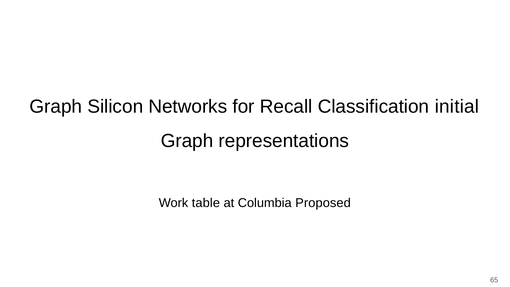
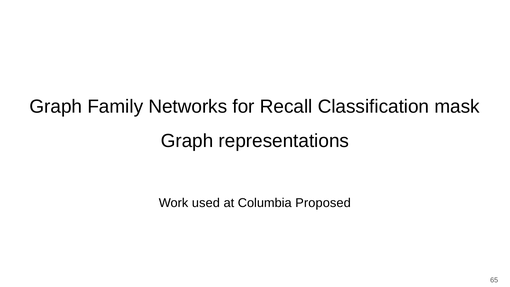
Silicon: Silicon -> Family
initial: initial -> mask
table: table -> used
